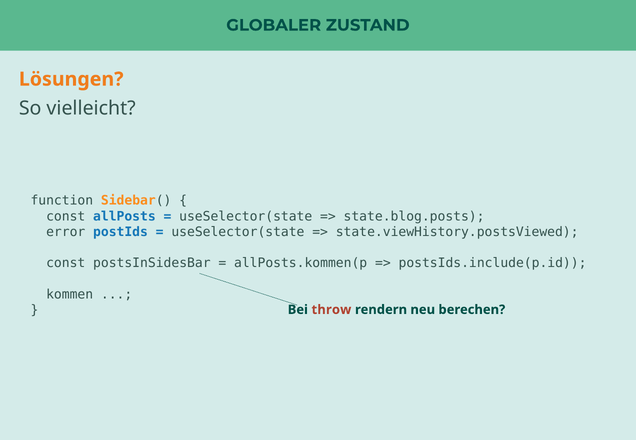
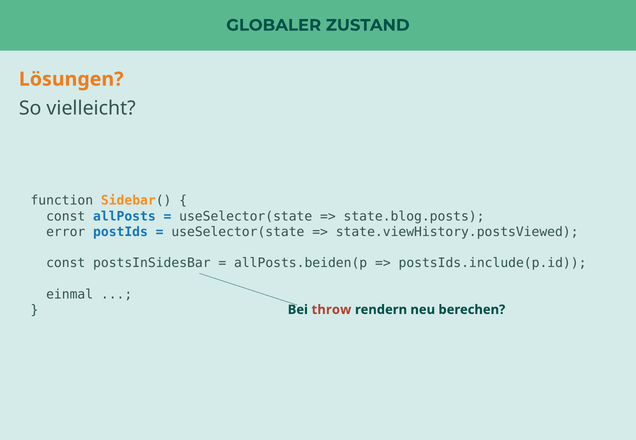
allPosts.kommen(p: allPosts.kommen(p -> allPosts.beiden(p
kommen: kommen -> einmal
